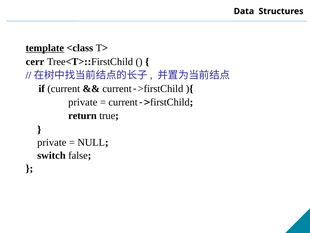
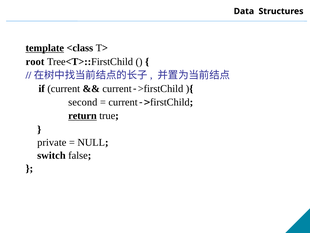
cerr: cerr -> root
private at (83, 102): private -> second
return underline: none -> present
